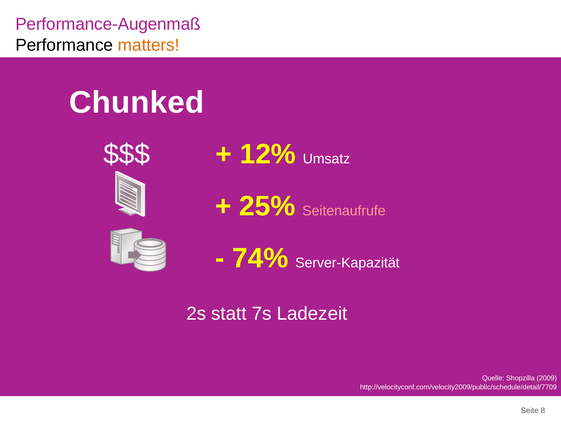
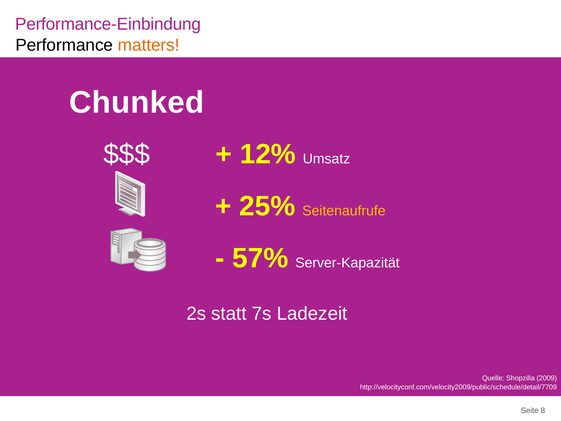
Performance-Augenmaß: Performance-Augenmaß -> Performance-Einbindung
Seitenaufrufe colour: pink -> yellow
74%: 74% -> 57%
